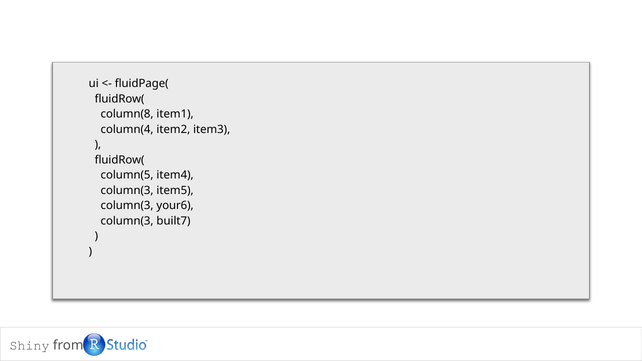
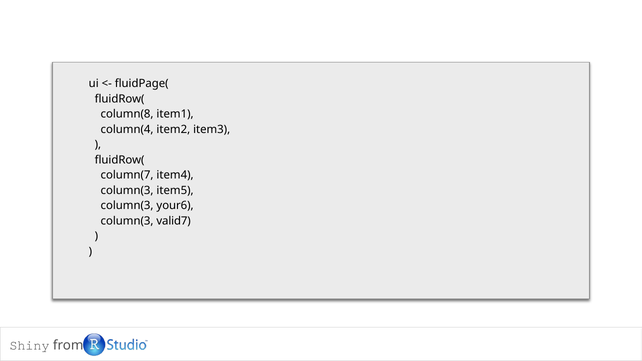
column(5: column(5 -> column(7
built7: built7 -> valid7
